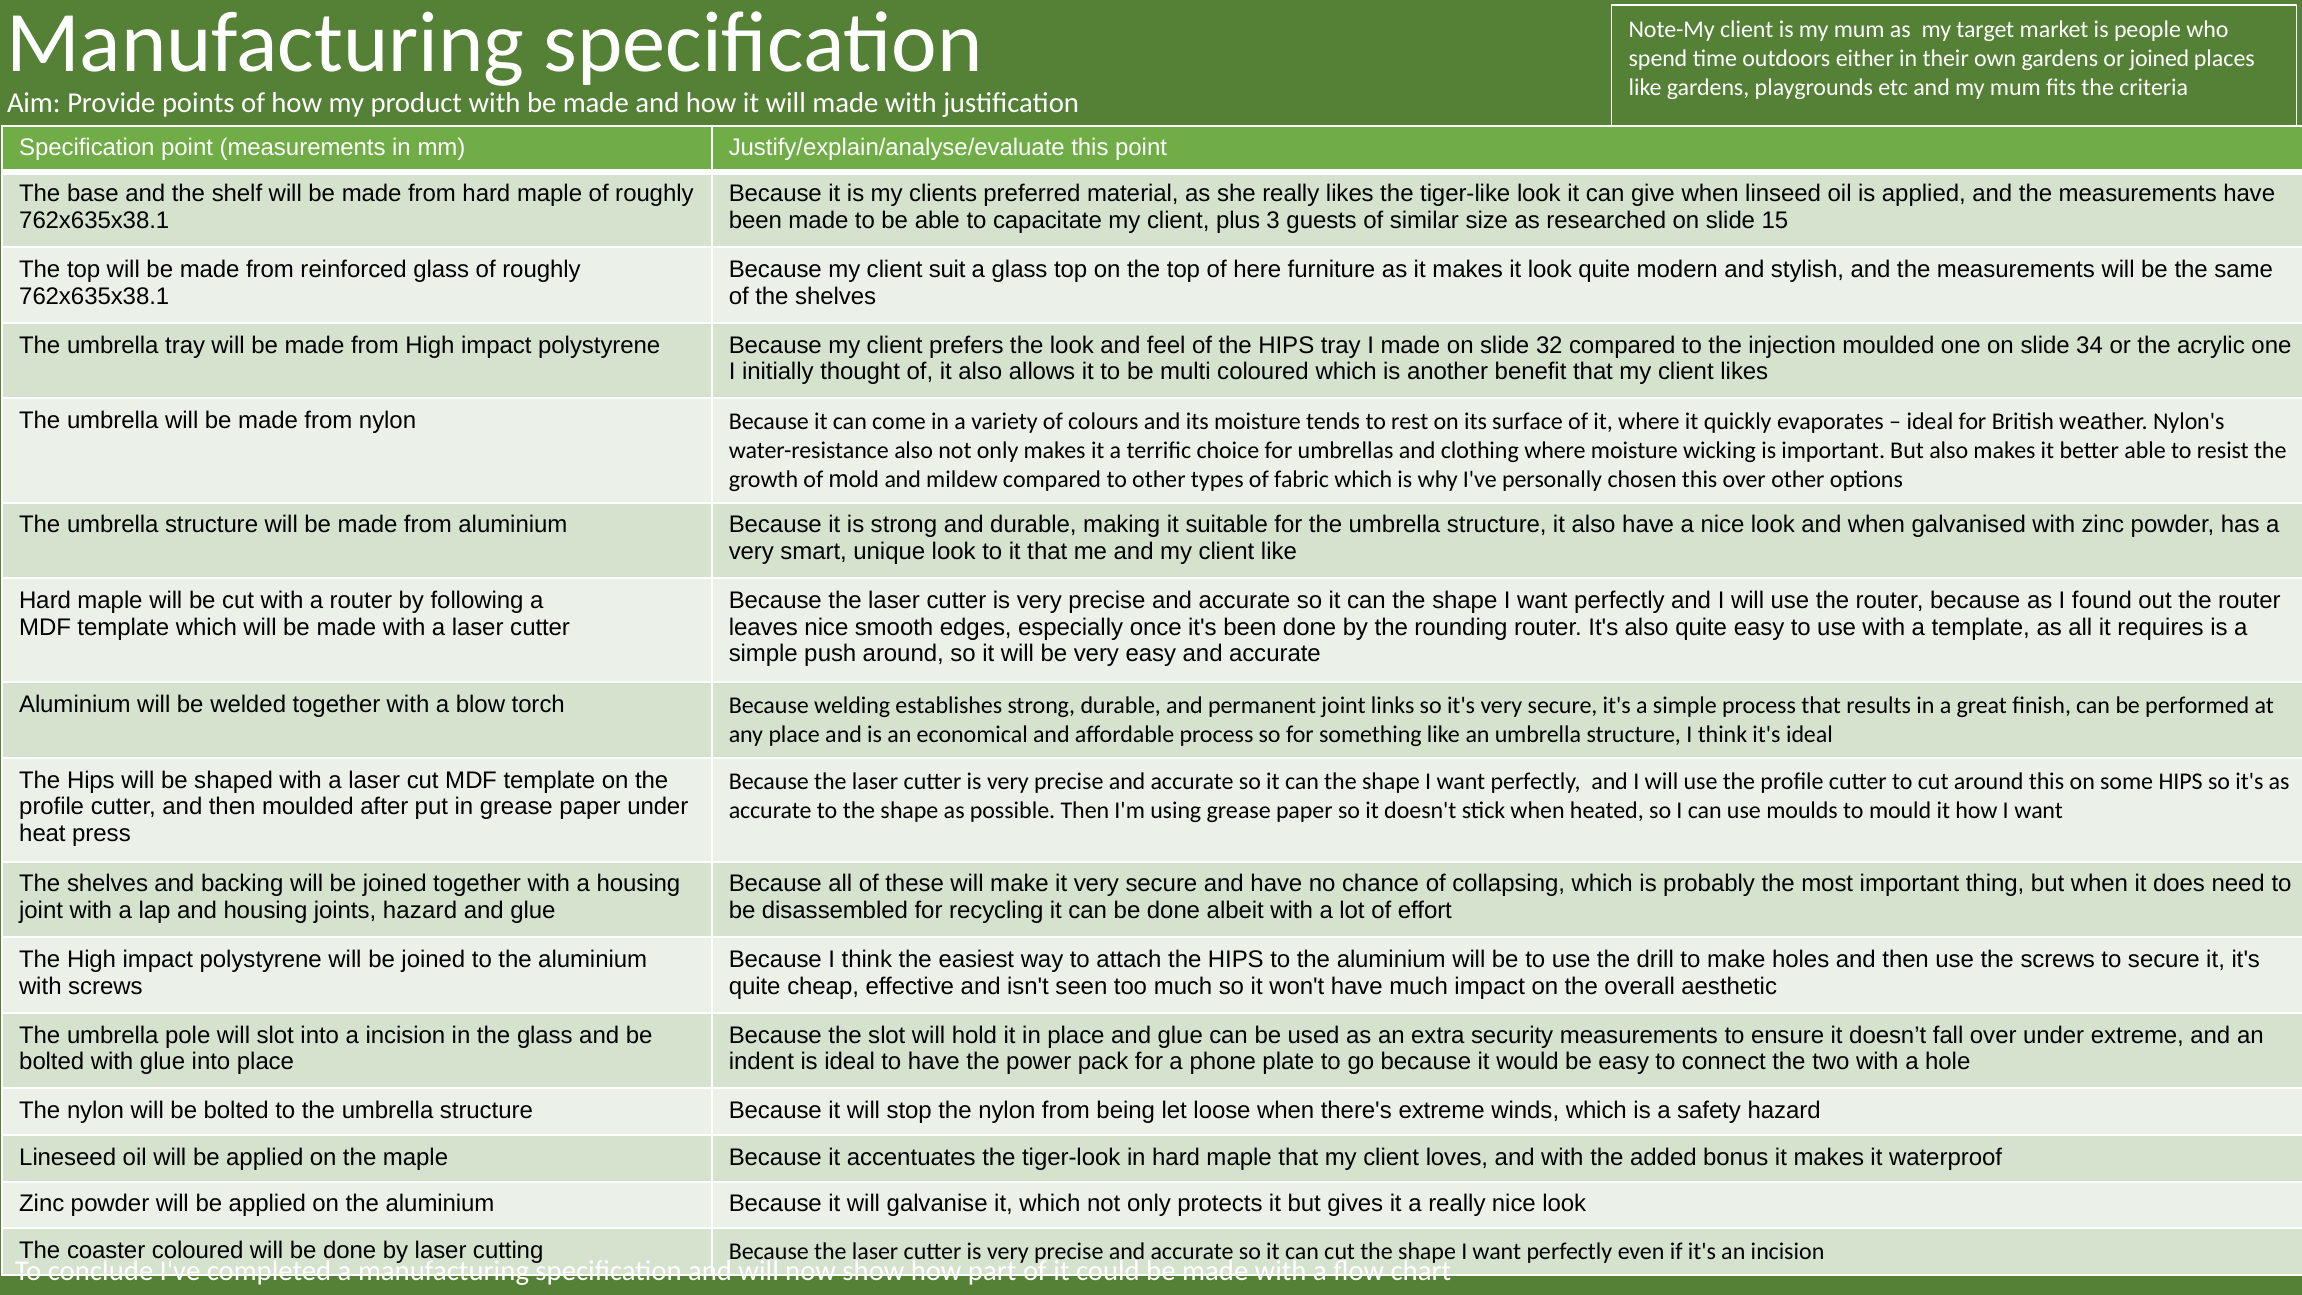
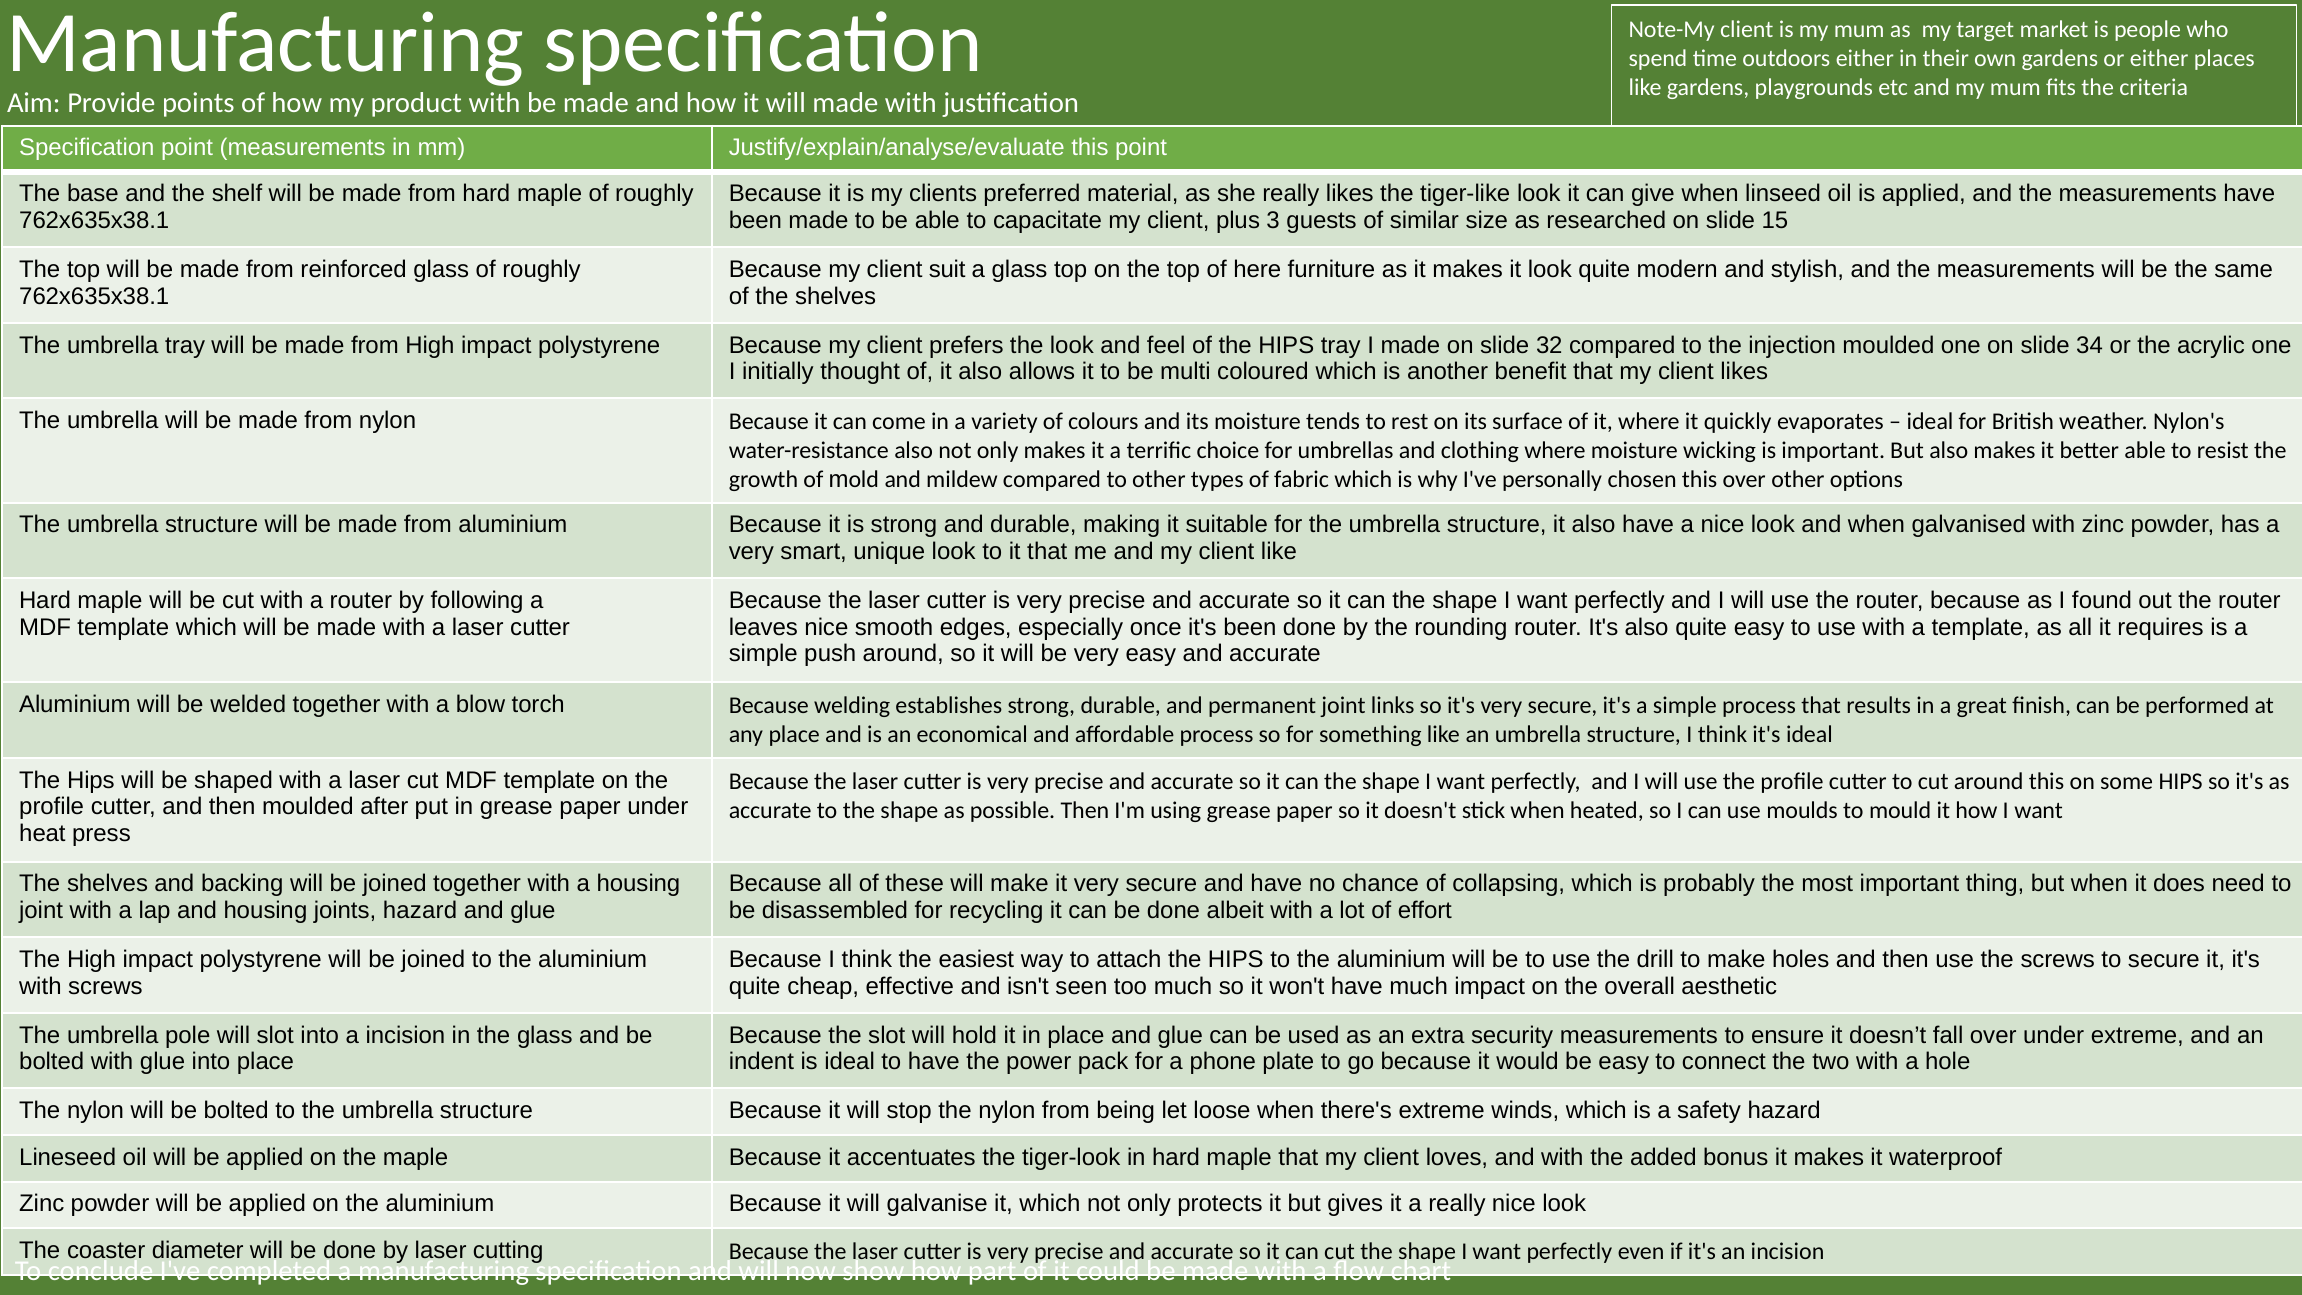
or joined: joined -> either
coaster coloured: coloured -> diameter
